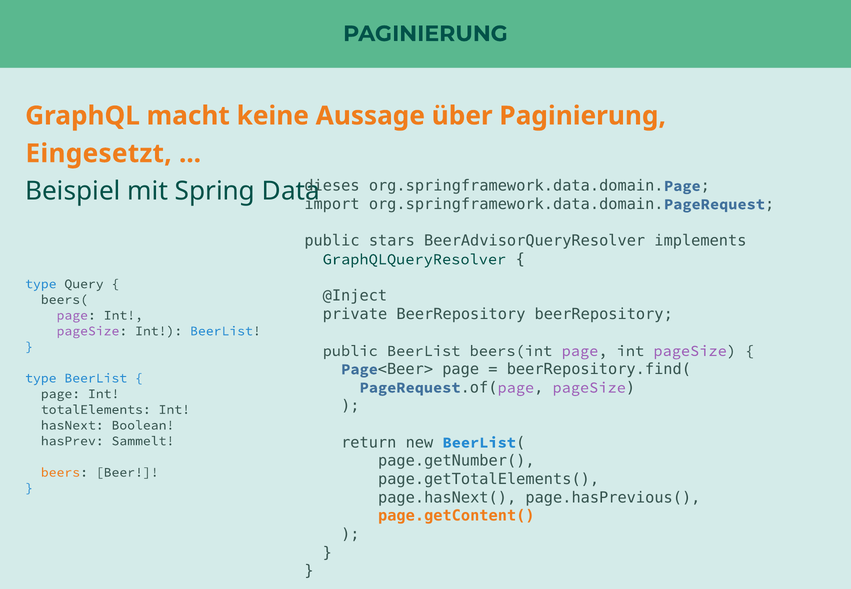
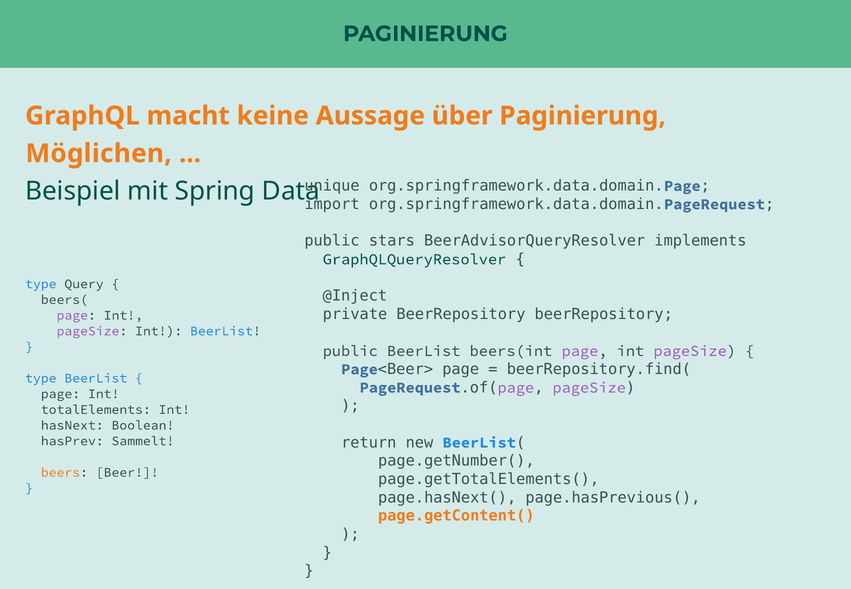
Eingesetzt: Eingesetzt -> Möglichen
dieses: dieses -> unique
